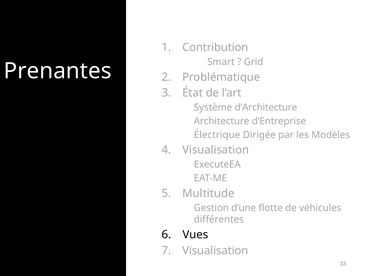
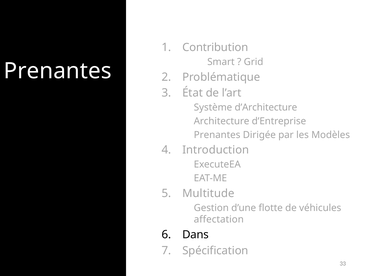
Électrique at (217, 135): Électrique -> Prenantes
Visualisation at (216, 150): Visualisation -> Introduction
différentes: différentes -> affectation
Vues: Vues -> Dans
Visualisation at (215, 251): Visualisation -> Spécification
